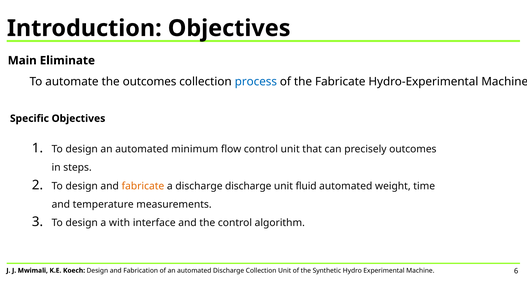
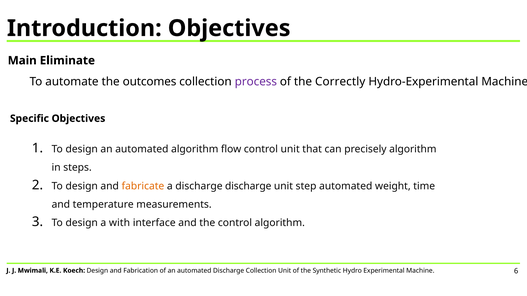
process colour: blue -> purple
the Fabricate: Fabricate -> Correctly
automated minimum: minimum -> algorithm
precisely outcomes: outcomes -> algorithm
fluid: fluid -> step
